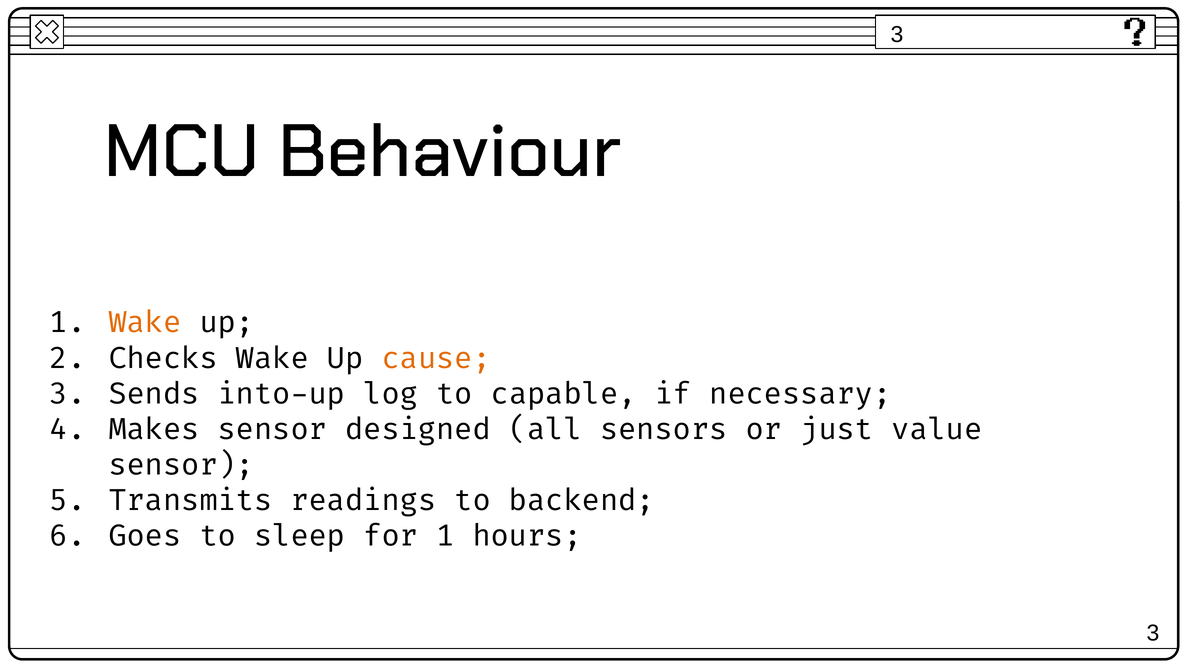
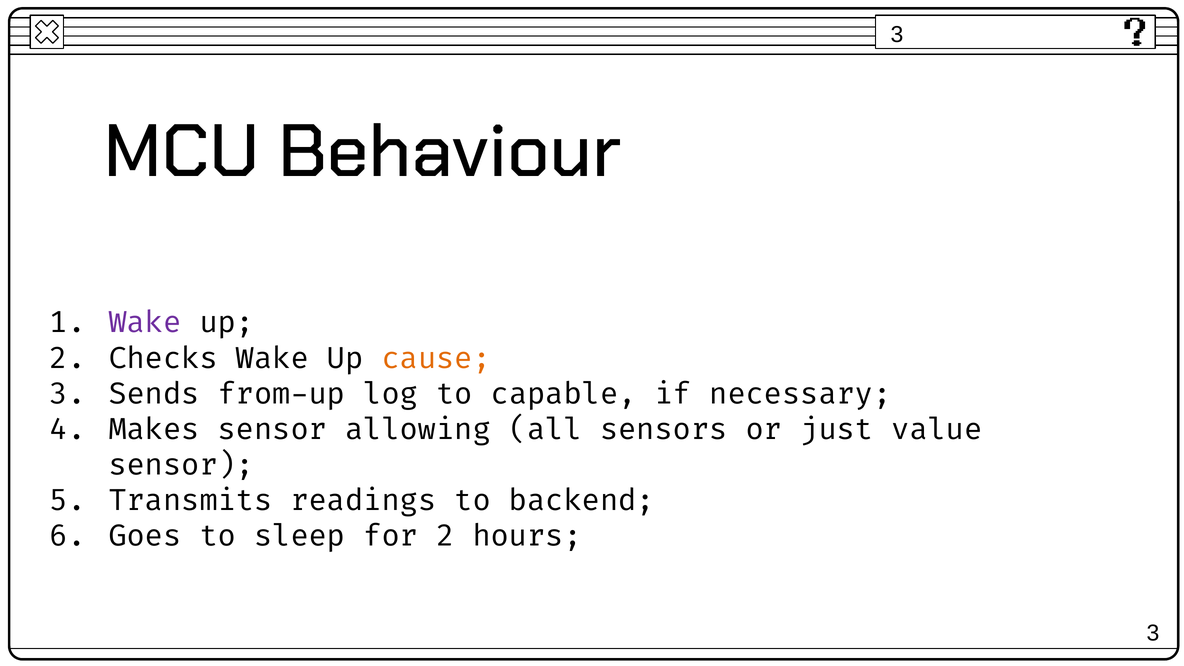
Wake at (145, 323) colour: orange -> purple
into-up: into-up -> from-up
designed: designed -> allowing
for 1: 1 -> 2
